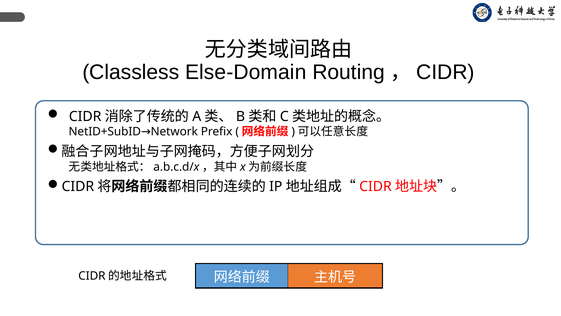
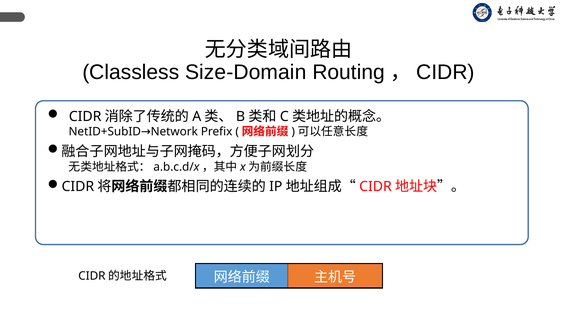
Else-Domain: Else-Domain -> Size-Domain
